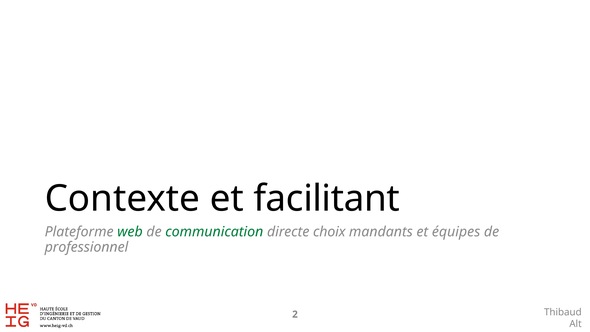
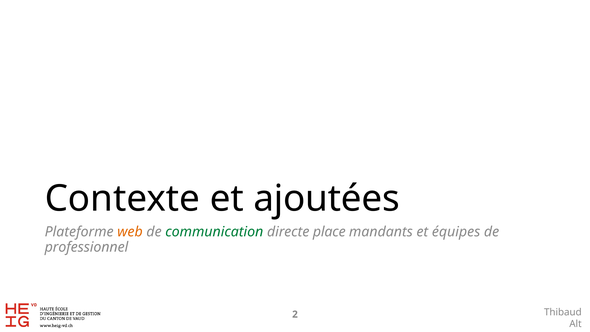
facilitant: facilitant -> ajoutées
web colour: green -> orange
choix: choix -> place
